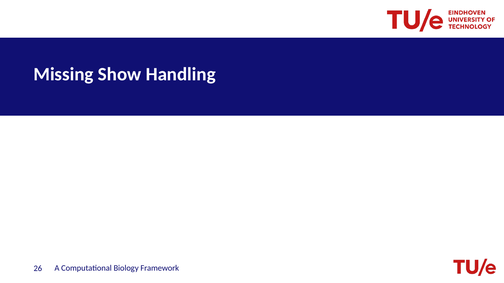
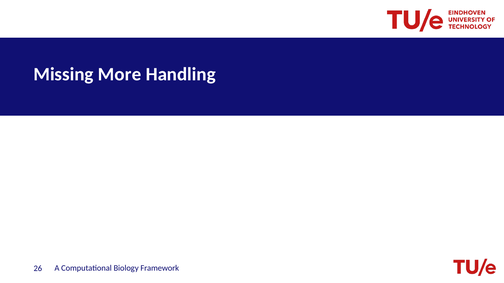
Show: Show -> More
